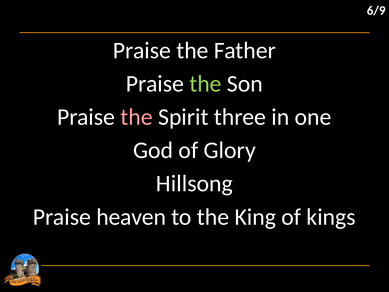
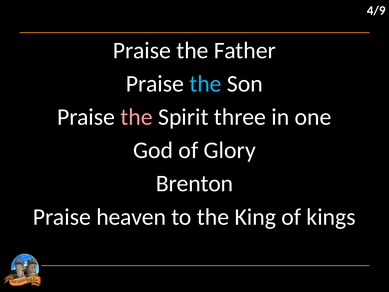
6/9: 6/9 -> 4/9
the at (205, 84) colour: light green -> light blue
Hillsong: Hillsong -> Brenton
